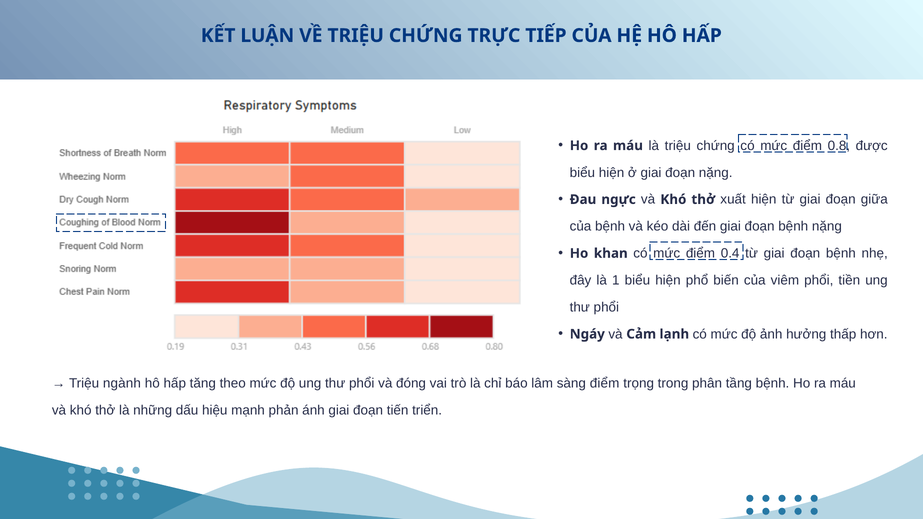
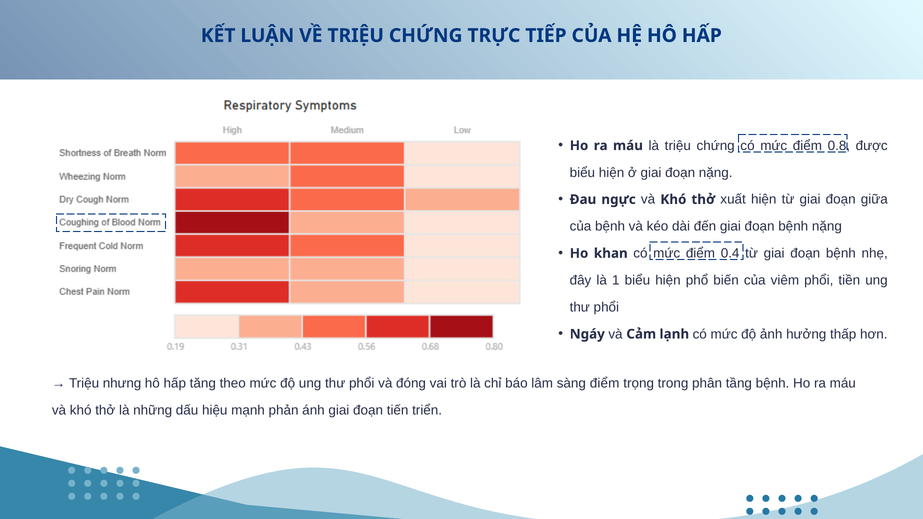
ngành: ngành -> nhưng
